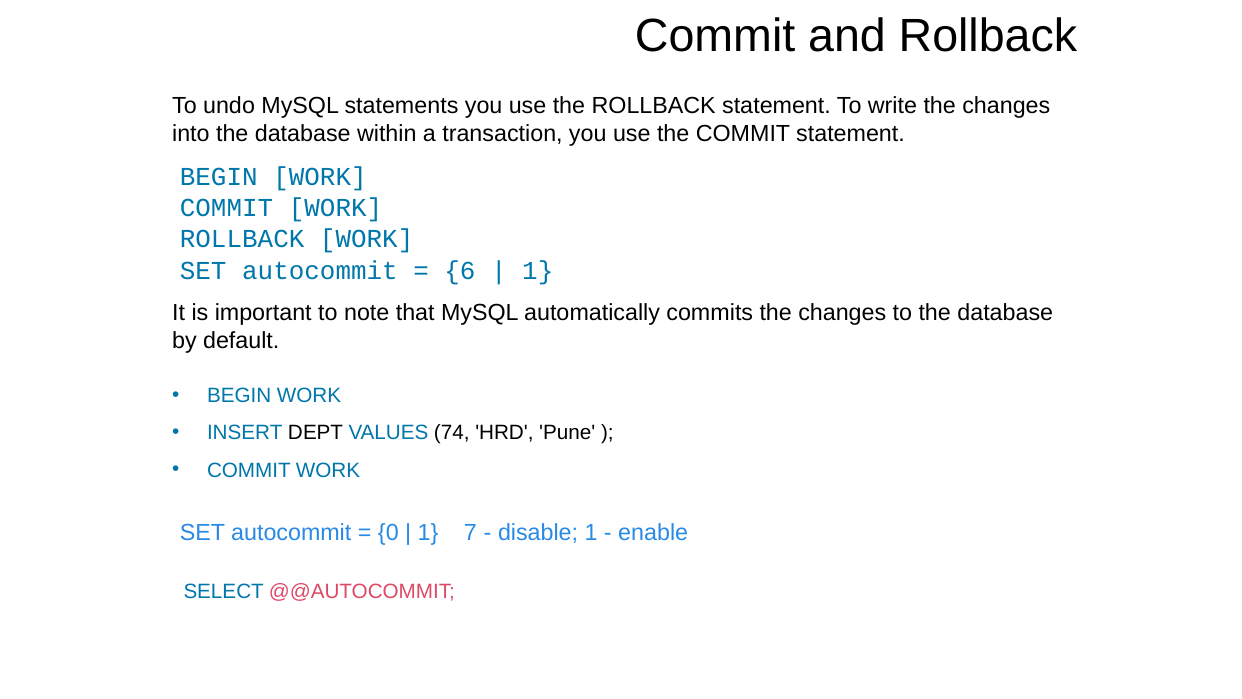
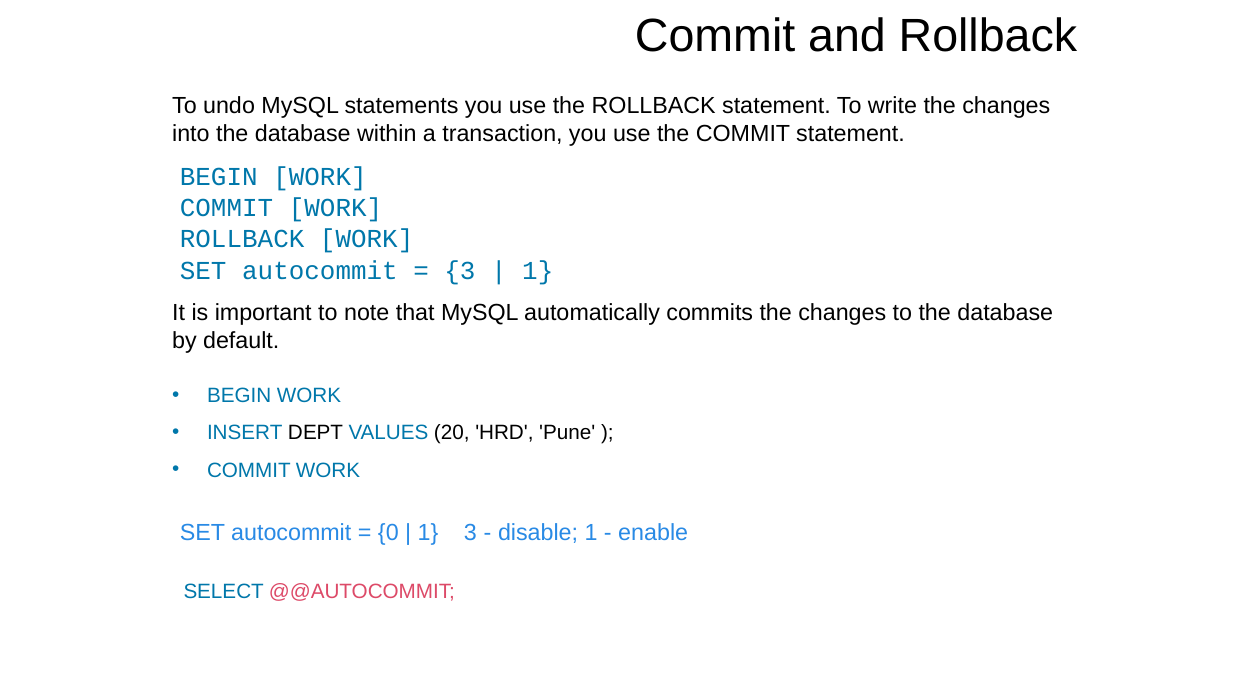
6 at (460, 270): 6 -> 3
74: 74 -> 20
1 7: 7 -> 3
